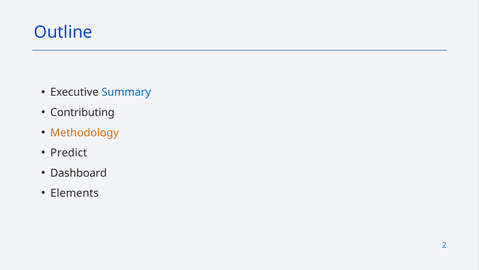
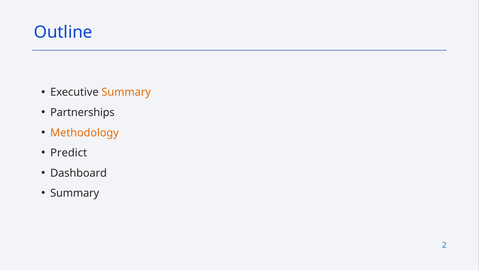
Summary at (126, 92) colour: blue -> orange
Contributing: Contributing -> Partnerships
Elements at (75, 193): Elements -> Summary
